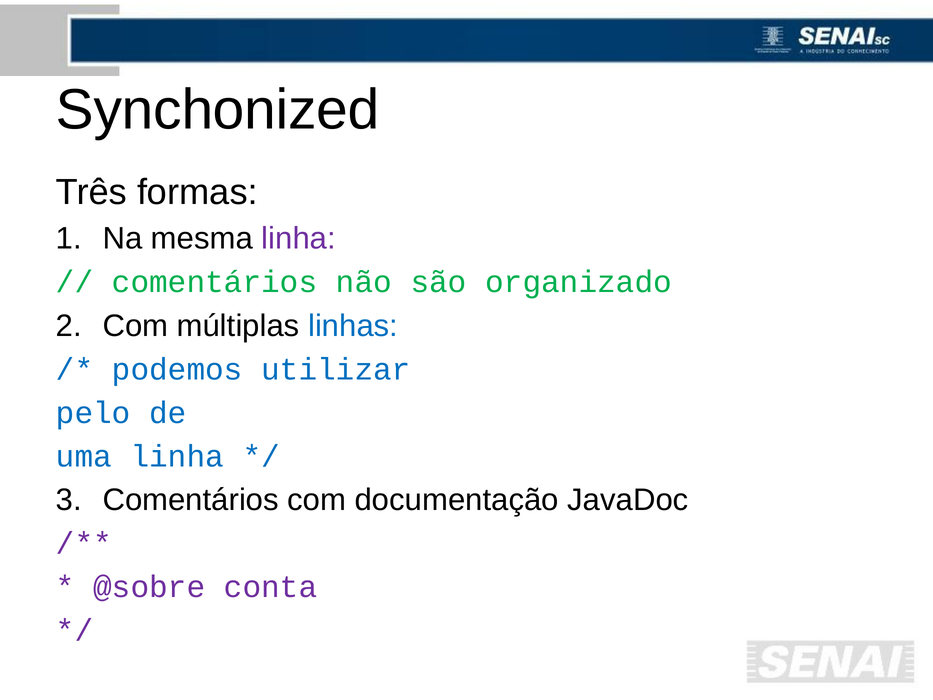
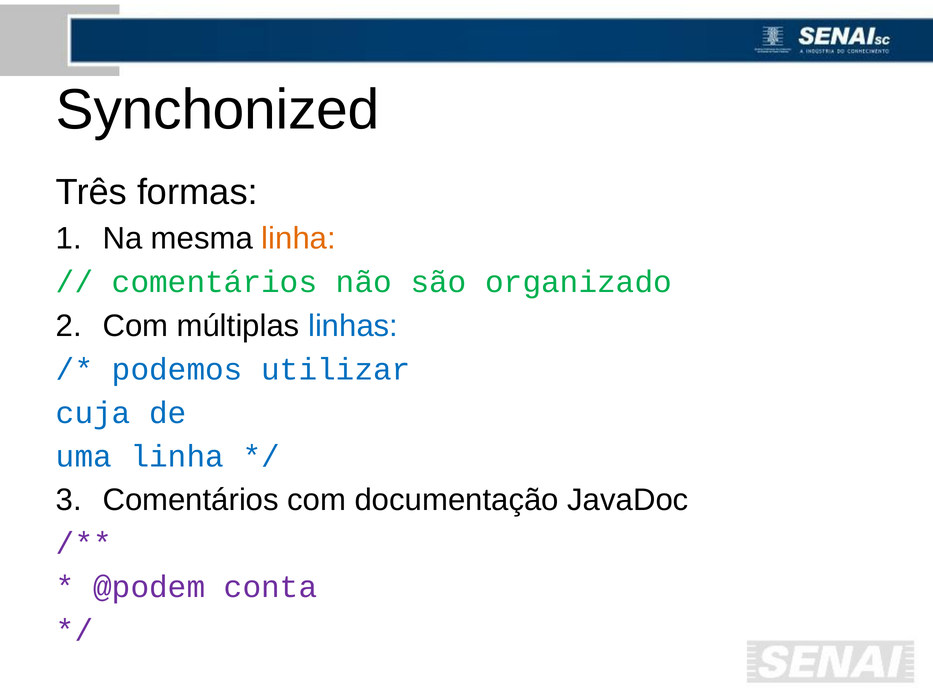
linha at (299, 239) colour: purple -> orange
pelo: pelo -> cuja
@sobre: @sobre -> @podem
